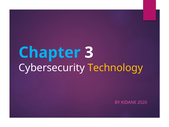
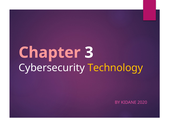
Chapter colour: light blue -> pink
